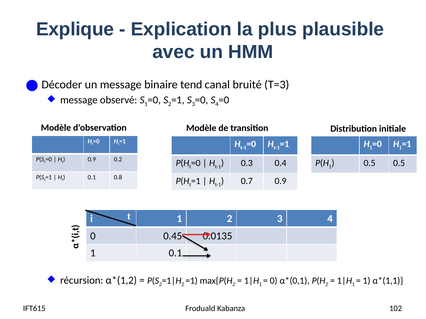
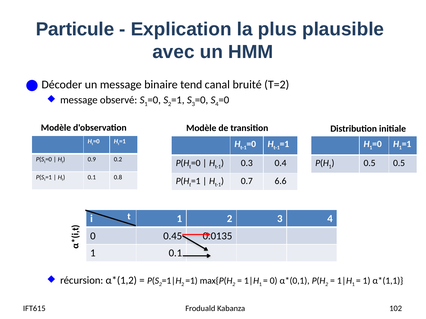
Explique: Explique -> Particule
T=3: T=3 -> T=2
0.7 0.9: 0.9 -> 6.6
